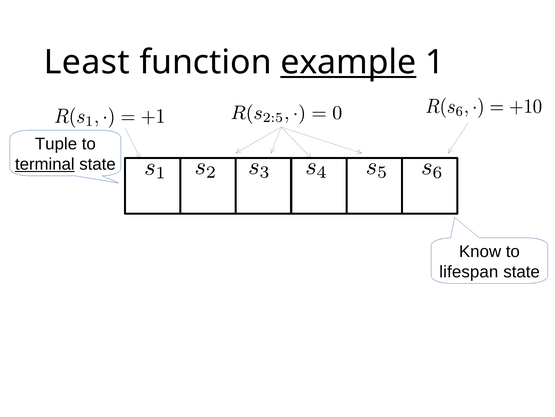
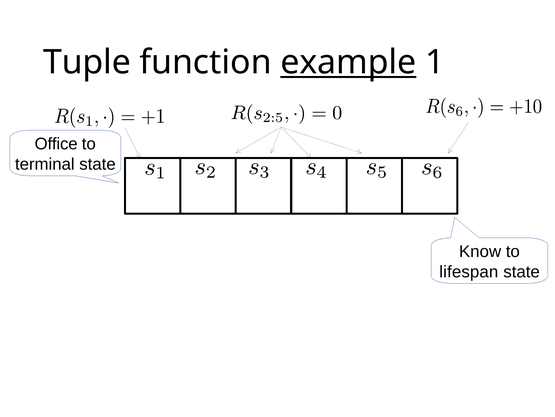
Least: Least -> Tuple
Tuple: Tuple -> Office
terminal underline: present -> none
